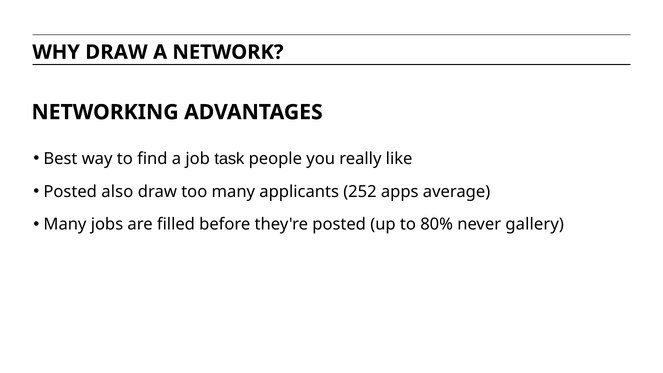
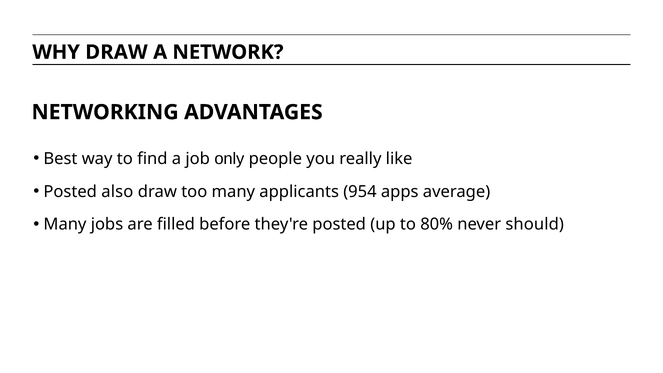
task: task -> only
252: 252 -> 954
gallery: gallery -> should
